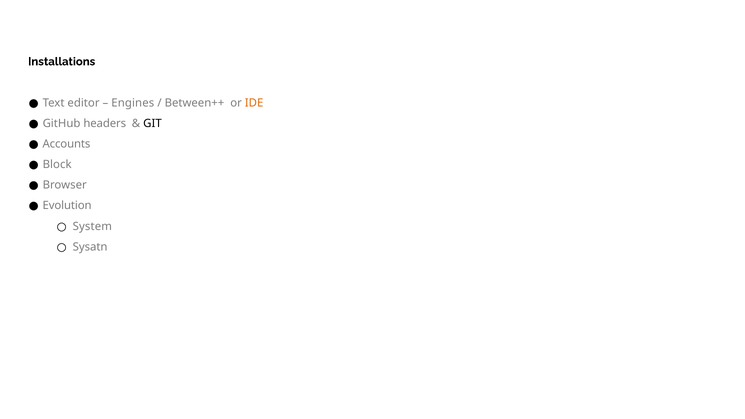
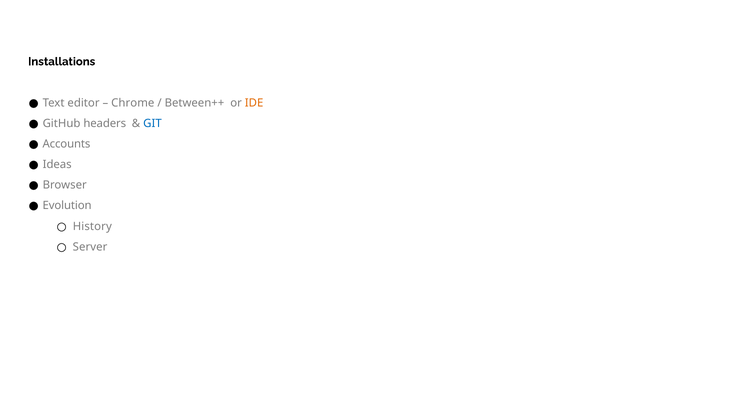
Engines: Engines -> Chrome
GIT colour: black -> blue
Block: Block -> Ideas
System: System -> History
Sysatn: Sysatn -> Server
